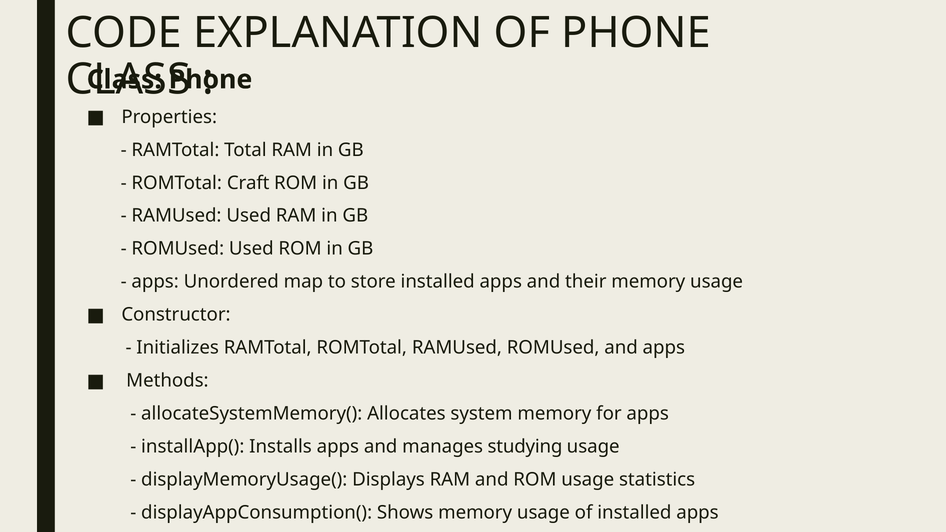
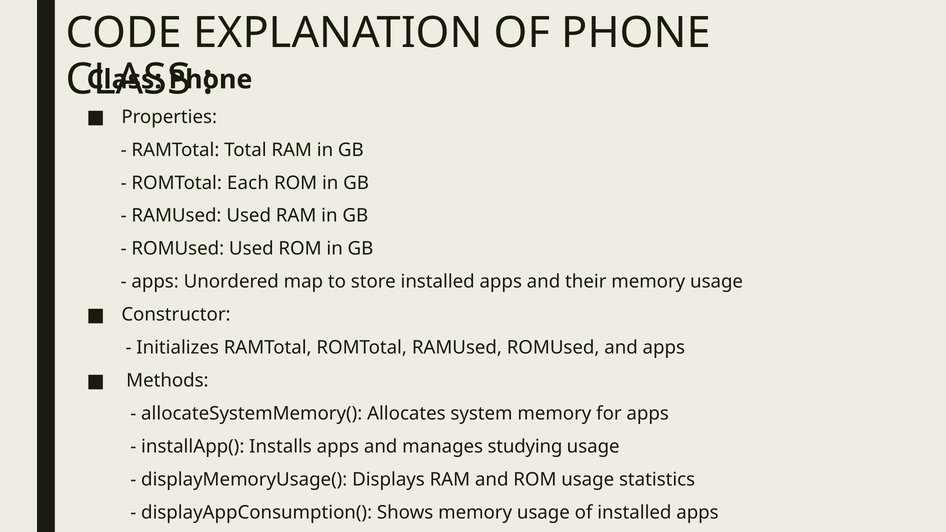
Craft: Craft -> Each
